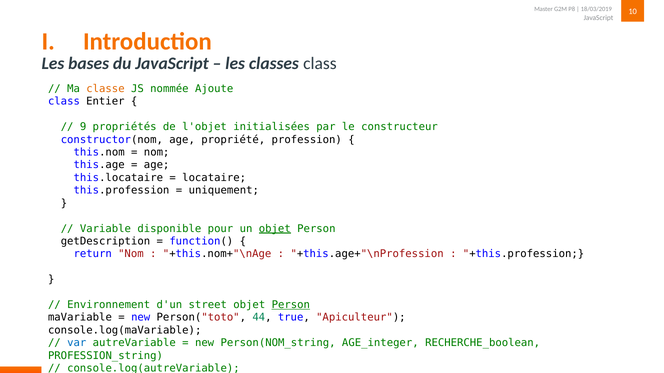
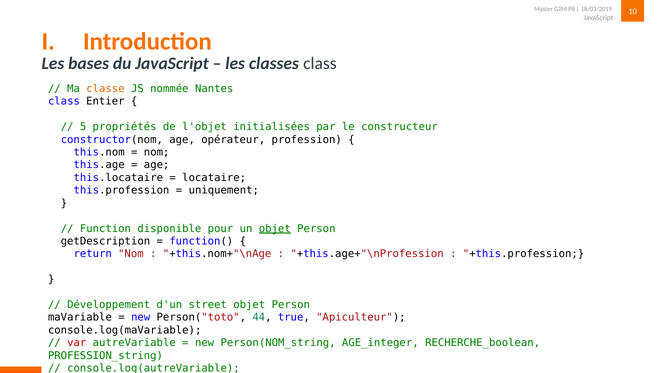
Ajoute: Ajoute -> Nantes
9: 9 -> 5
propriété: propriété -> opérateur
Variable: Variable -> Function
Environnement: Environnement -> Développement
Person at (291, 305) underline: present -> none
var colour: blue -> red
